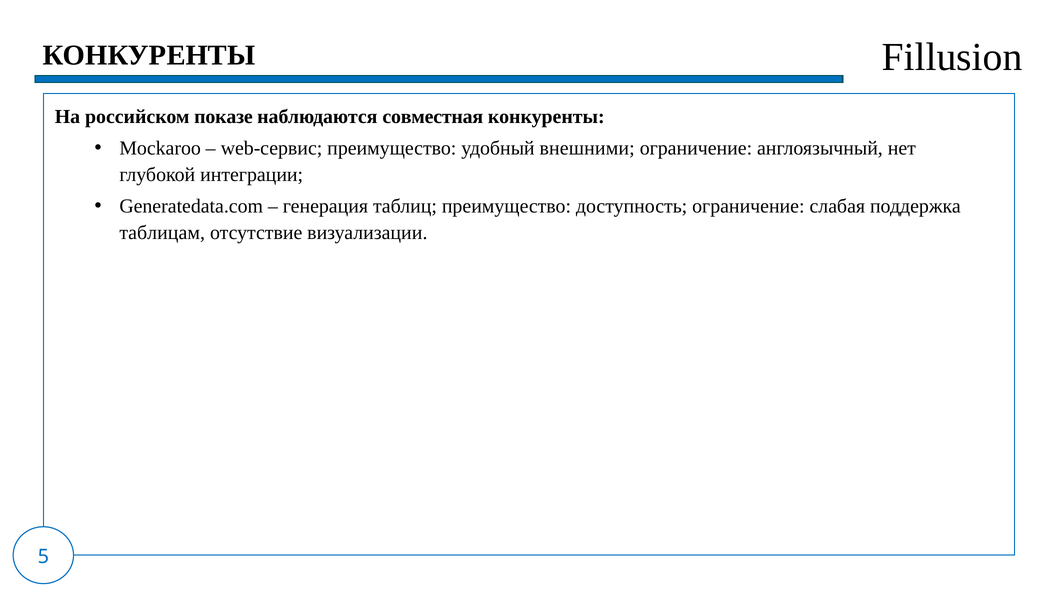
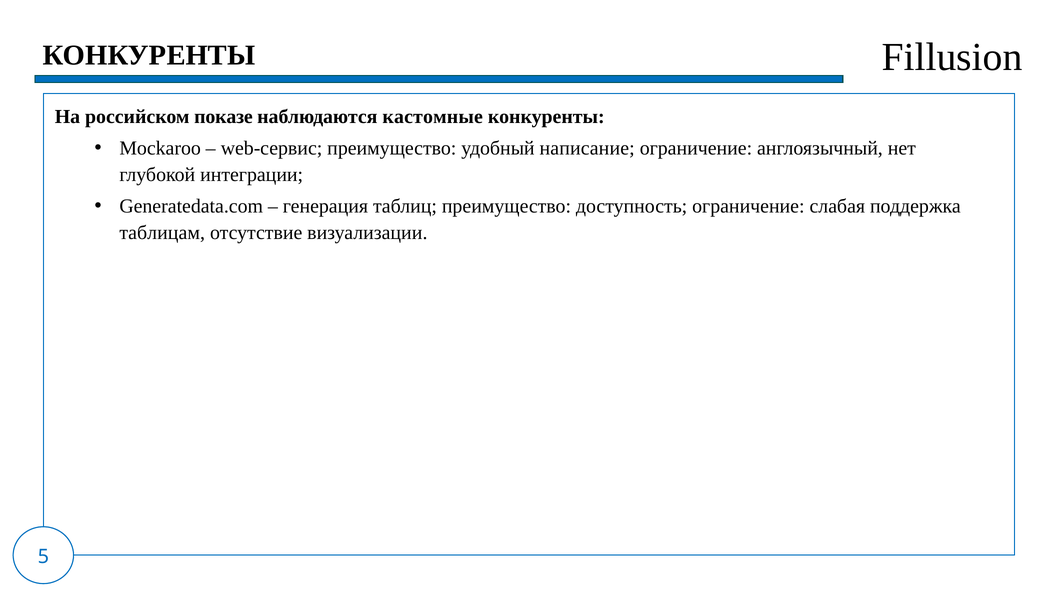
совместная: совместная -> кастомные
внешними: внешними -> написание
